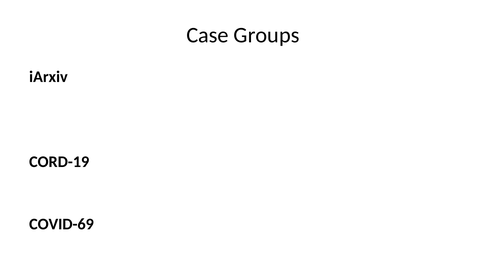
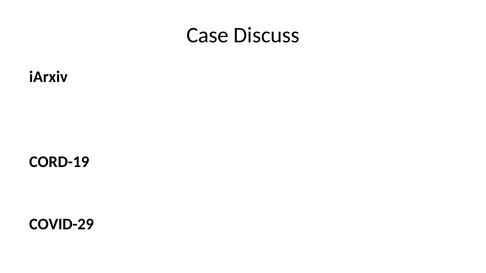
Groups: Groups -> Discuss
COVID-69: COVID-69 -> COVID-29
